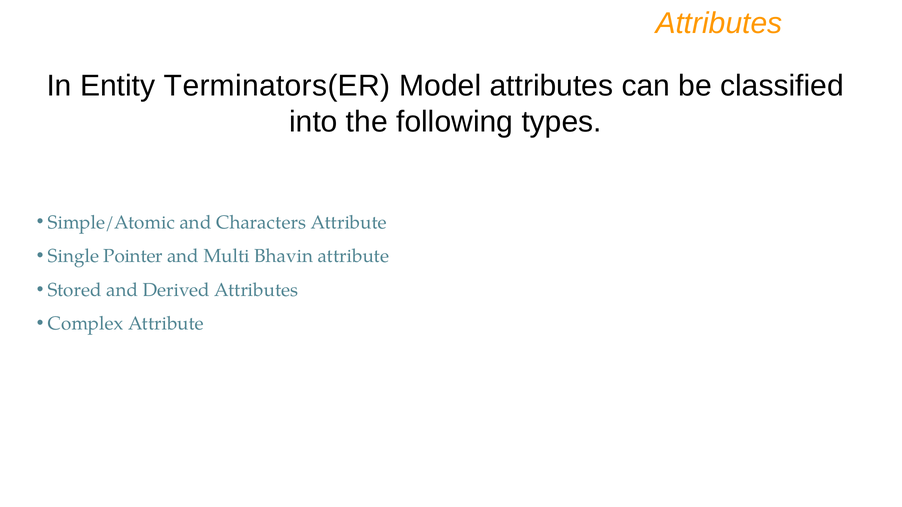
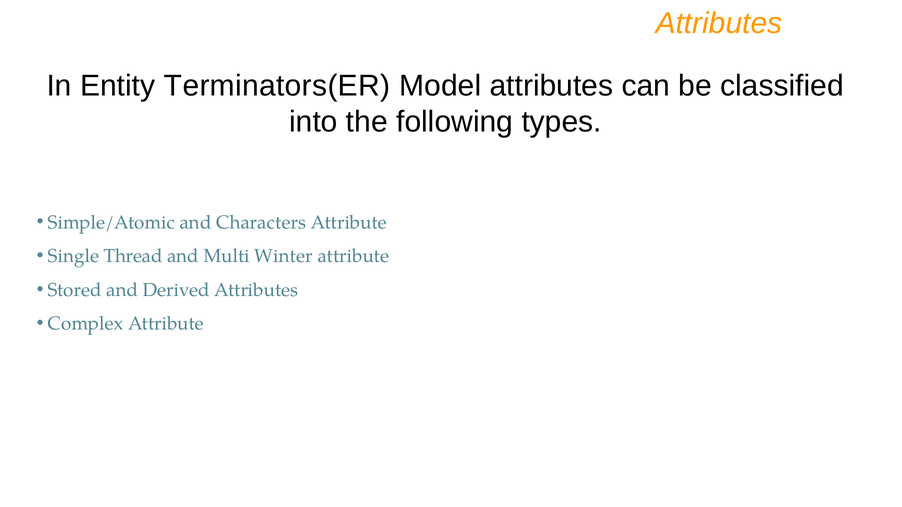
Pointer: Pointer -> Thread
Bhavin: Bhavin -> Winter
